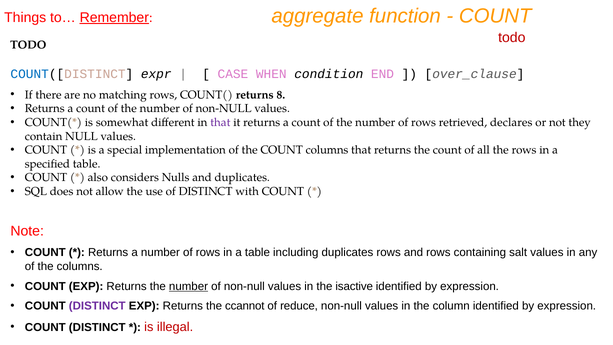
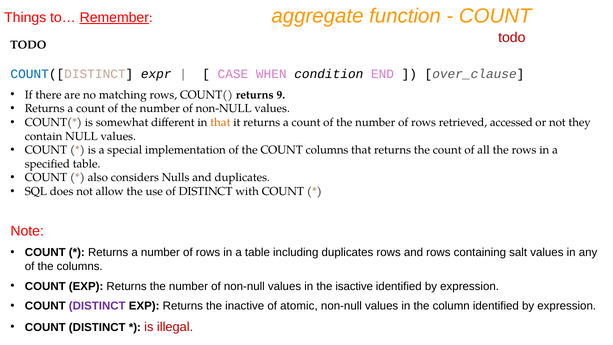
8: 8 -> 9
that at (220, 122) colour: purple -> orange
declares: declares -> accessed
number at (188, 286) underline: present -> none
ccannot: ccannot -> inactive
reduce: reduce -> atomic
